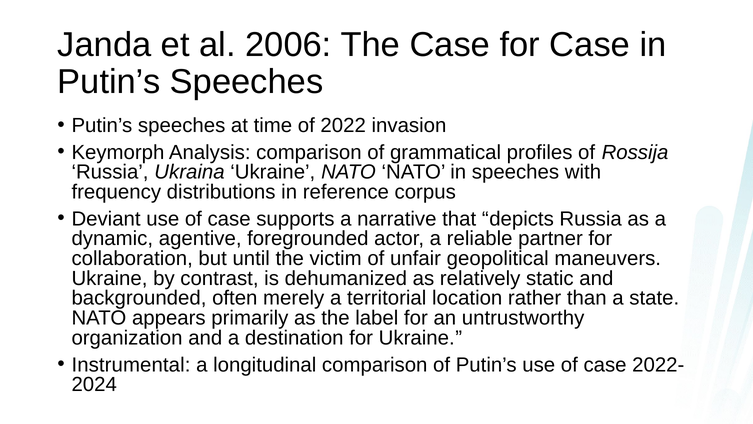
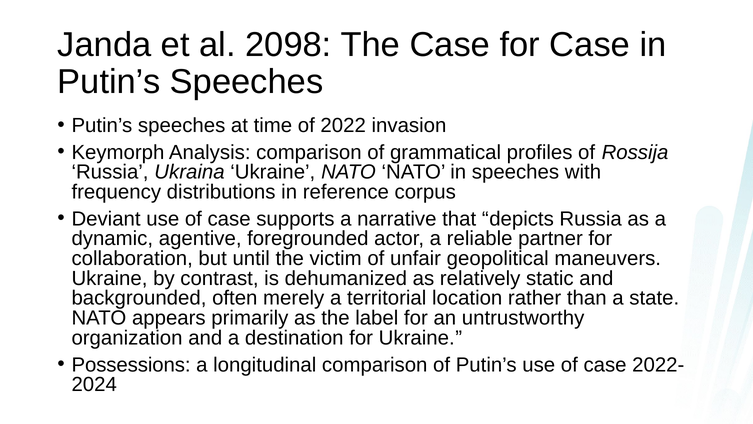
2006: 2006 -> 2098
Instrumental: Instrumental -> Possessions
